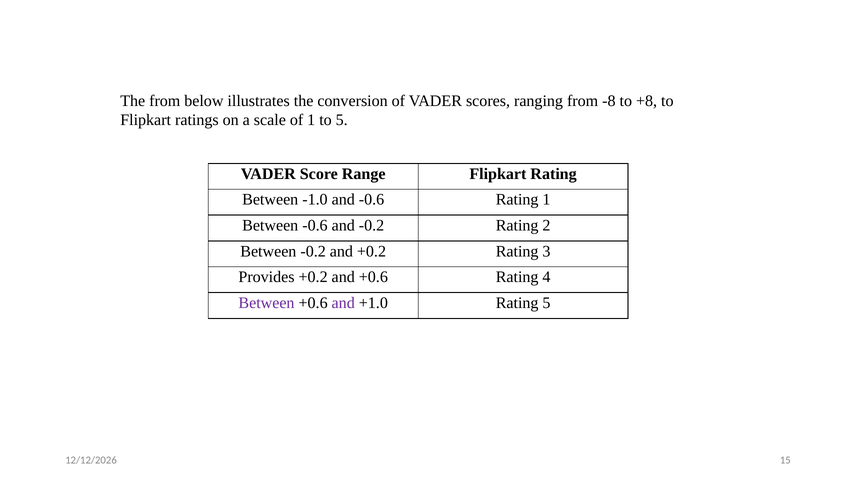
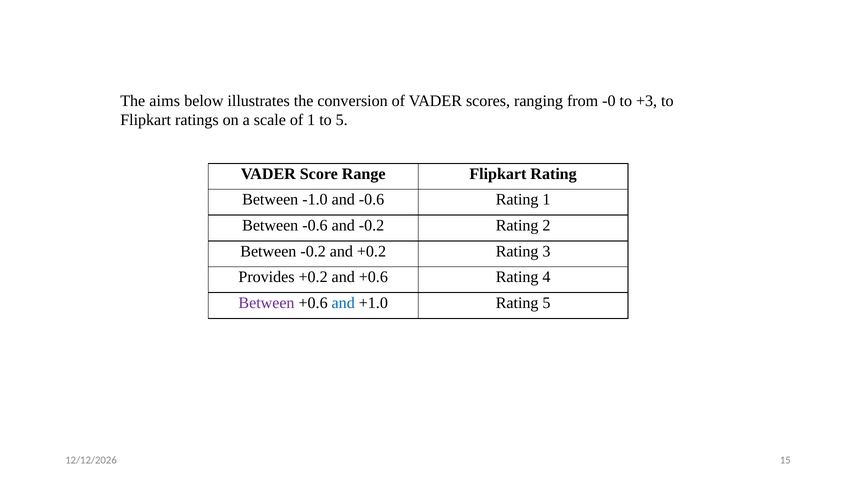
The from: from -> aims
-8: -8 -> -0
+8: +8 -> +3
and at (343, 303) colour: purple -> blue
